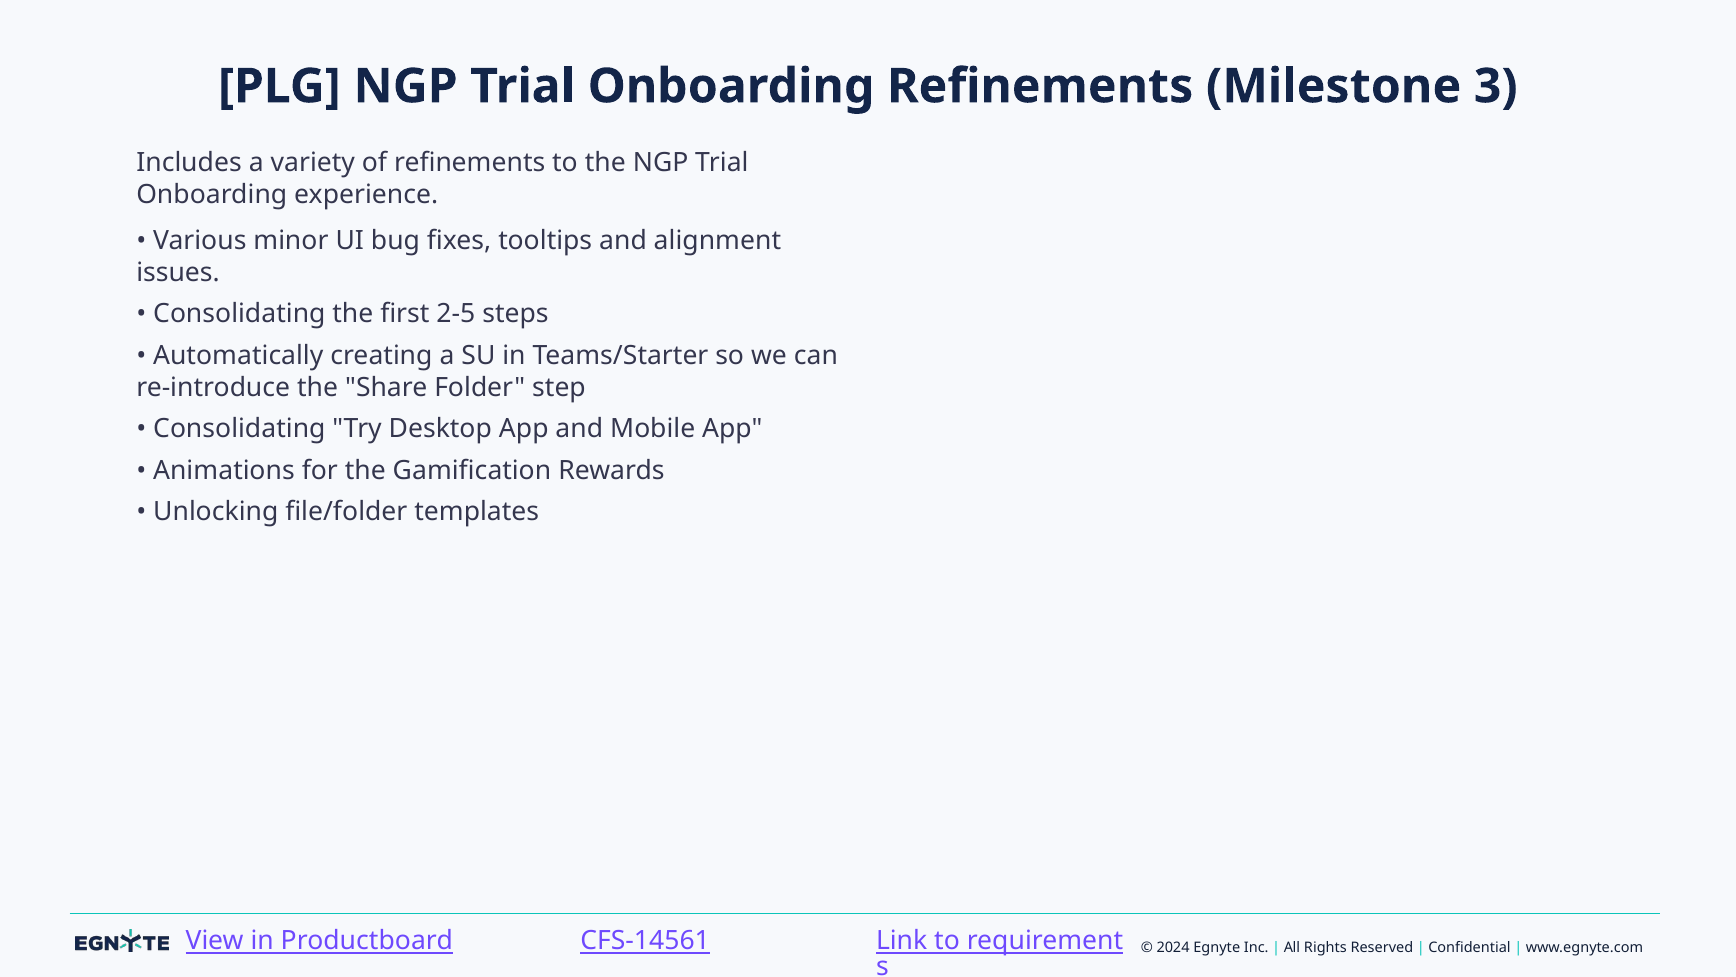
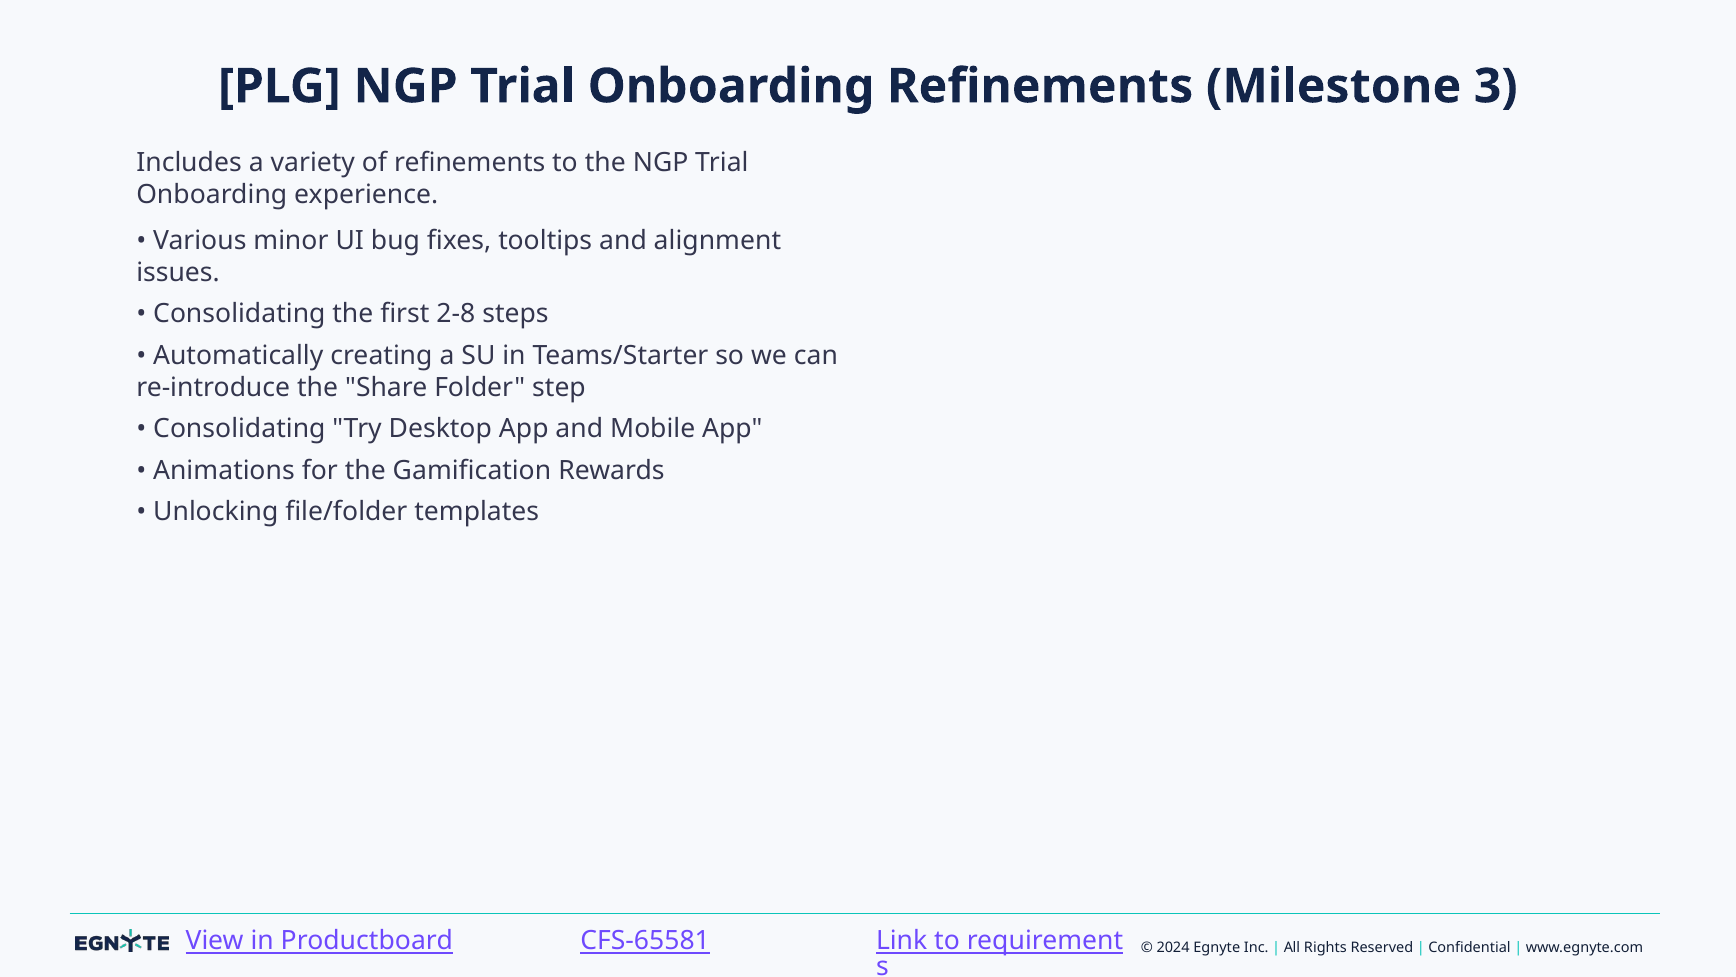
2-5: 2-5 -> 2-8
CFS-14561: CFS-14561 -> CFS-65581
